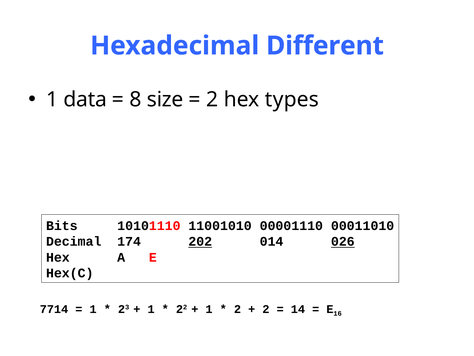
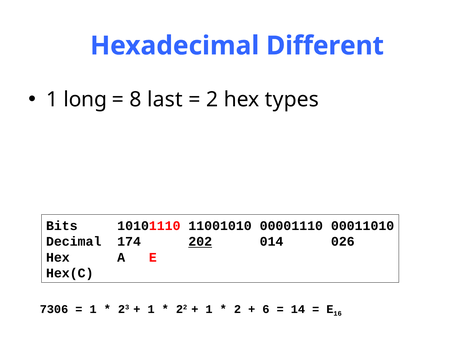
data: data -> long
size: size -> last
026 underline: present -> none
7714: 7714 -> 7306
2 at (266, 309): 2 -> 6
